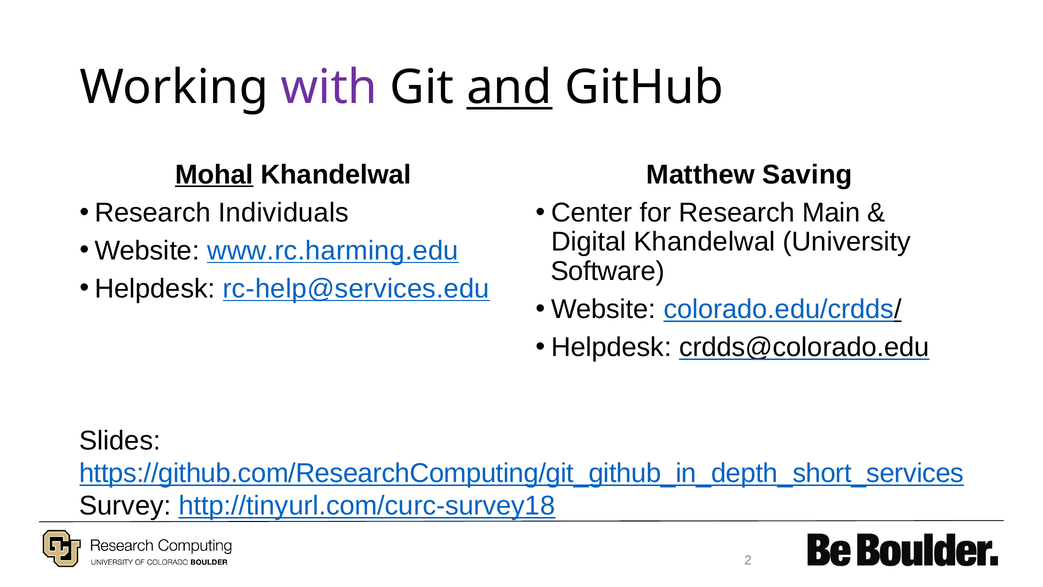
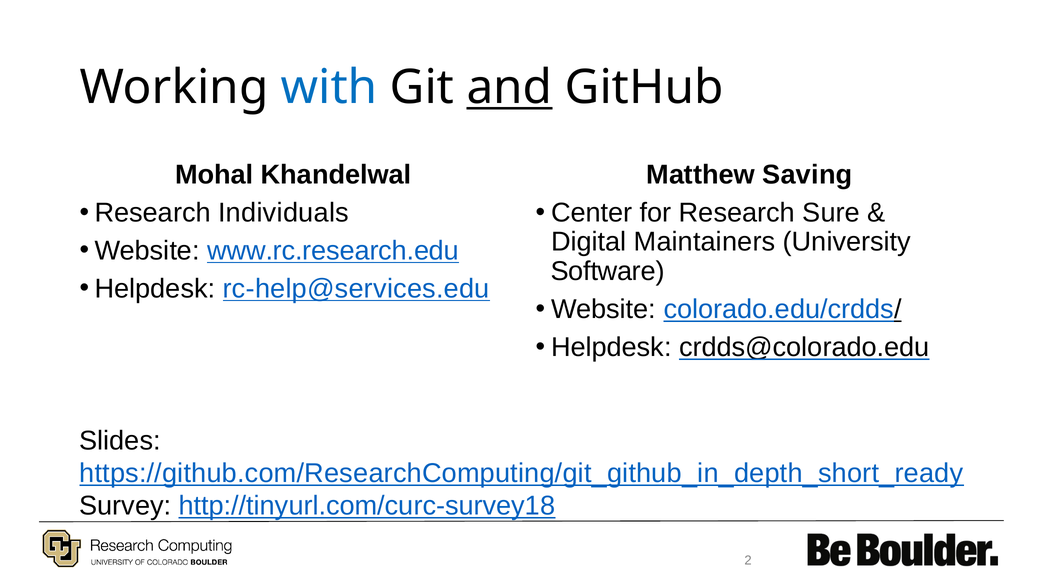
with colour: purple -> blue
Mohal underline: present -> none
Main: Main -> Sure
Digital Khandelwal: Khandelwal -> Maintainers
www.rc.harming.edu: www.rc.harming.edu -> www.rc.research.edu
https://github.com/ResearchComputing/git_github_in_depth_short_services: https://github.com/ResearchComputing/git_github_in_depth_short_services -> https://github.com/ResearchComputing/git_github_in_depth_short_ready
